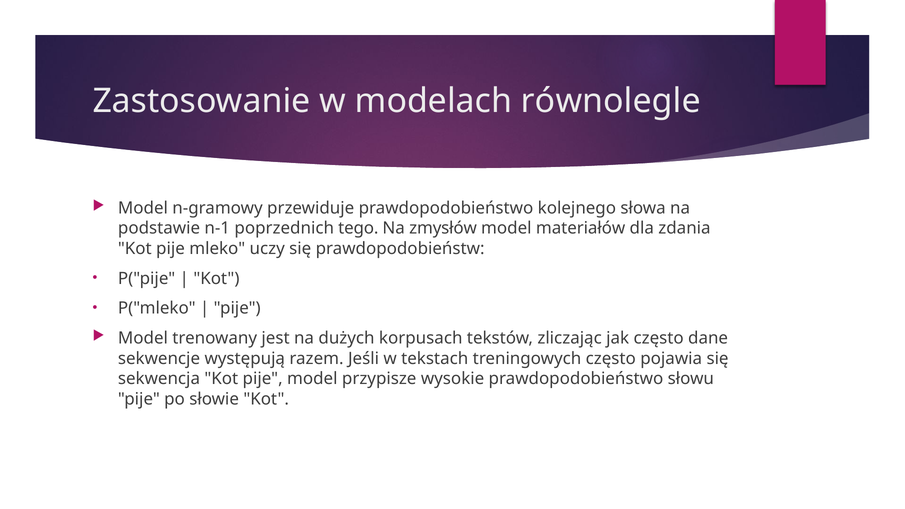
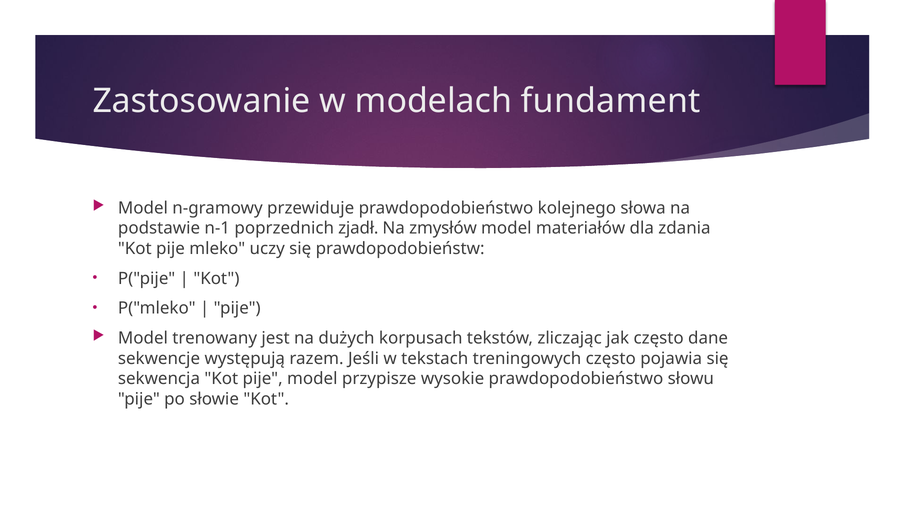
równolegle: równolegle -> fundament
tego: tego -> zjadł
